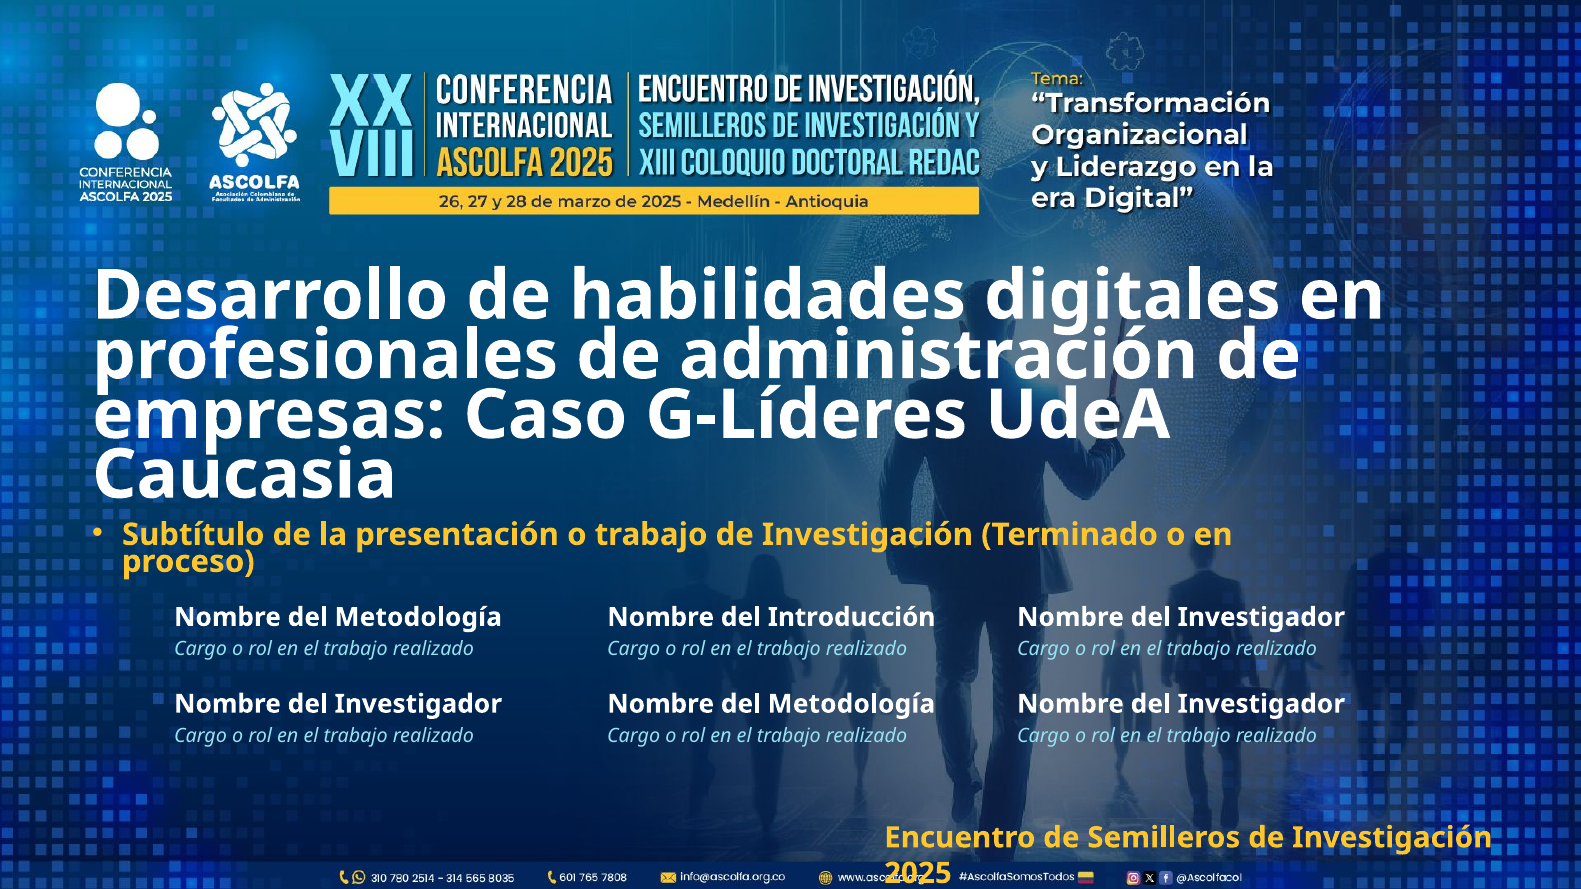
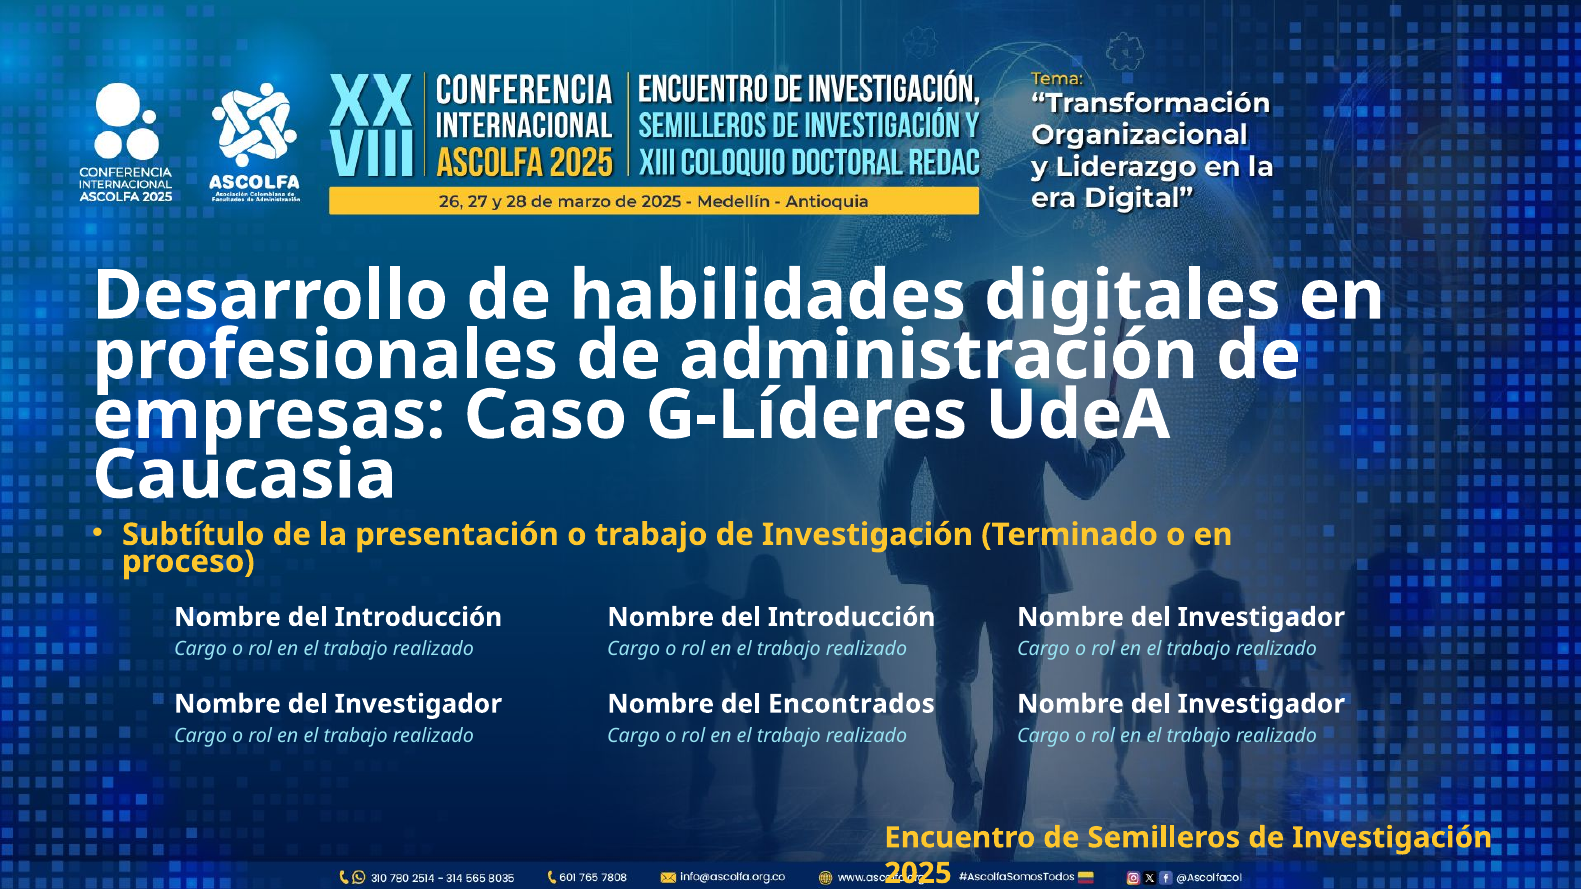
Metodología at (418, 617): Metodología -> Introducción
Metodología at (851, 704): Metodología -> Encontrados
